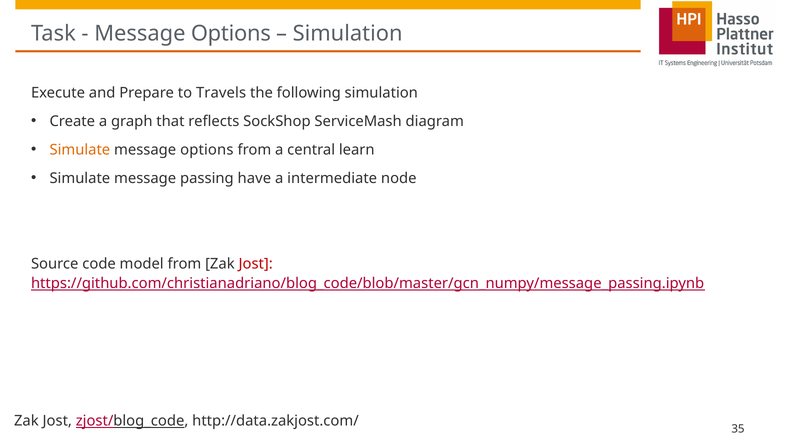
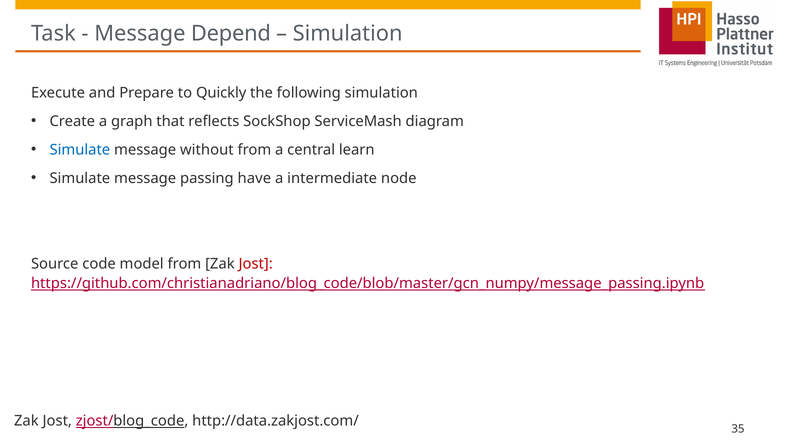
Options at (231, 33): Options -> Depend
Travels: Travels -> Quickly
Simulate at (80, 150) colour: orange -> blue
options at (207, 150): options -> without
